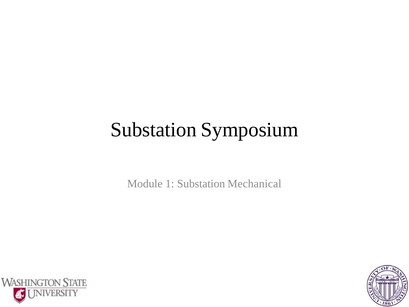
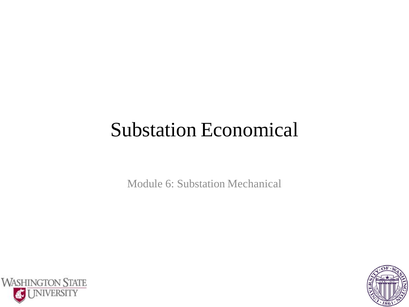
Symposium: Symposium -> Economical
Module 1: 1 -> 6
